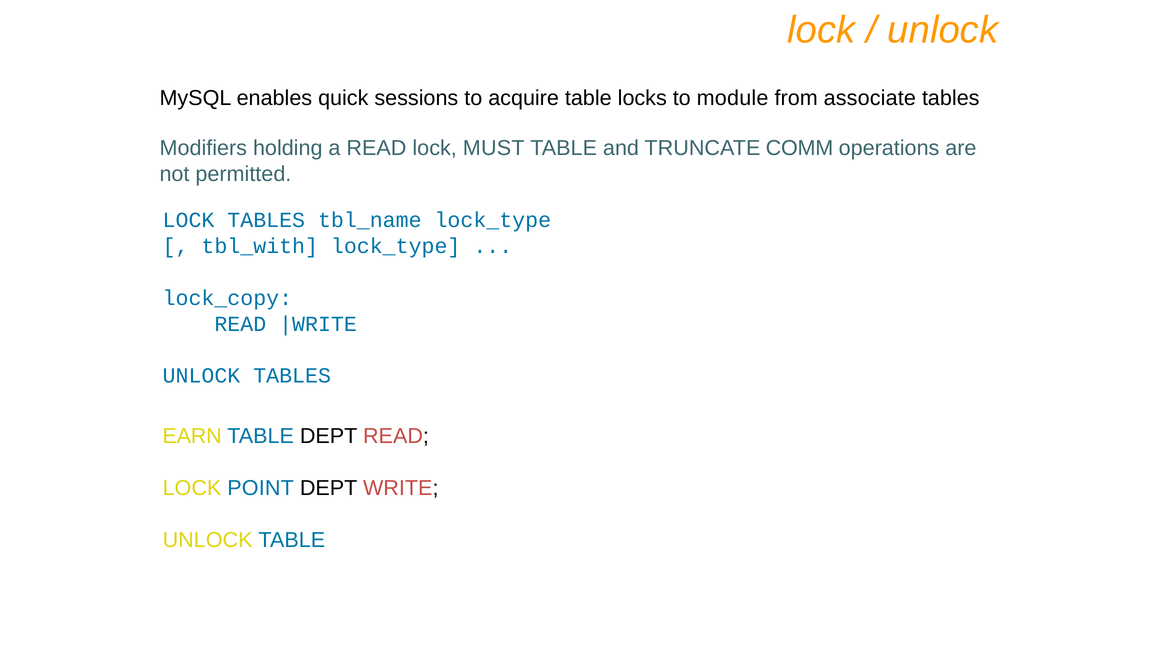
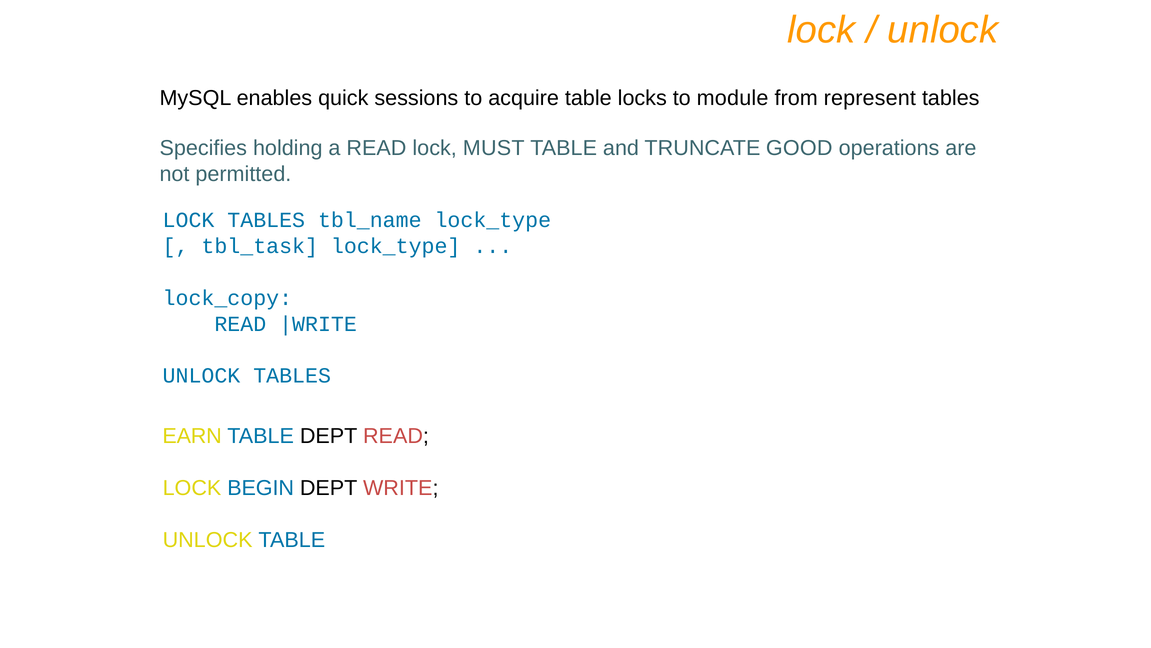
associate: associate -> represent
Modifiers: Modifiers -> Specifies
COMM: COMM -> GOOD
tbl_with: tbl_with -> tbl_task
POINT: POINT -> BEGIN
